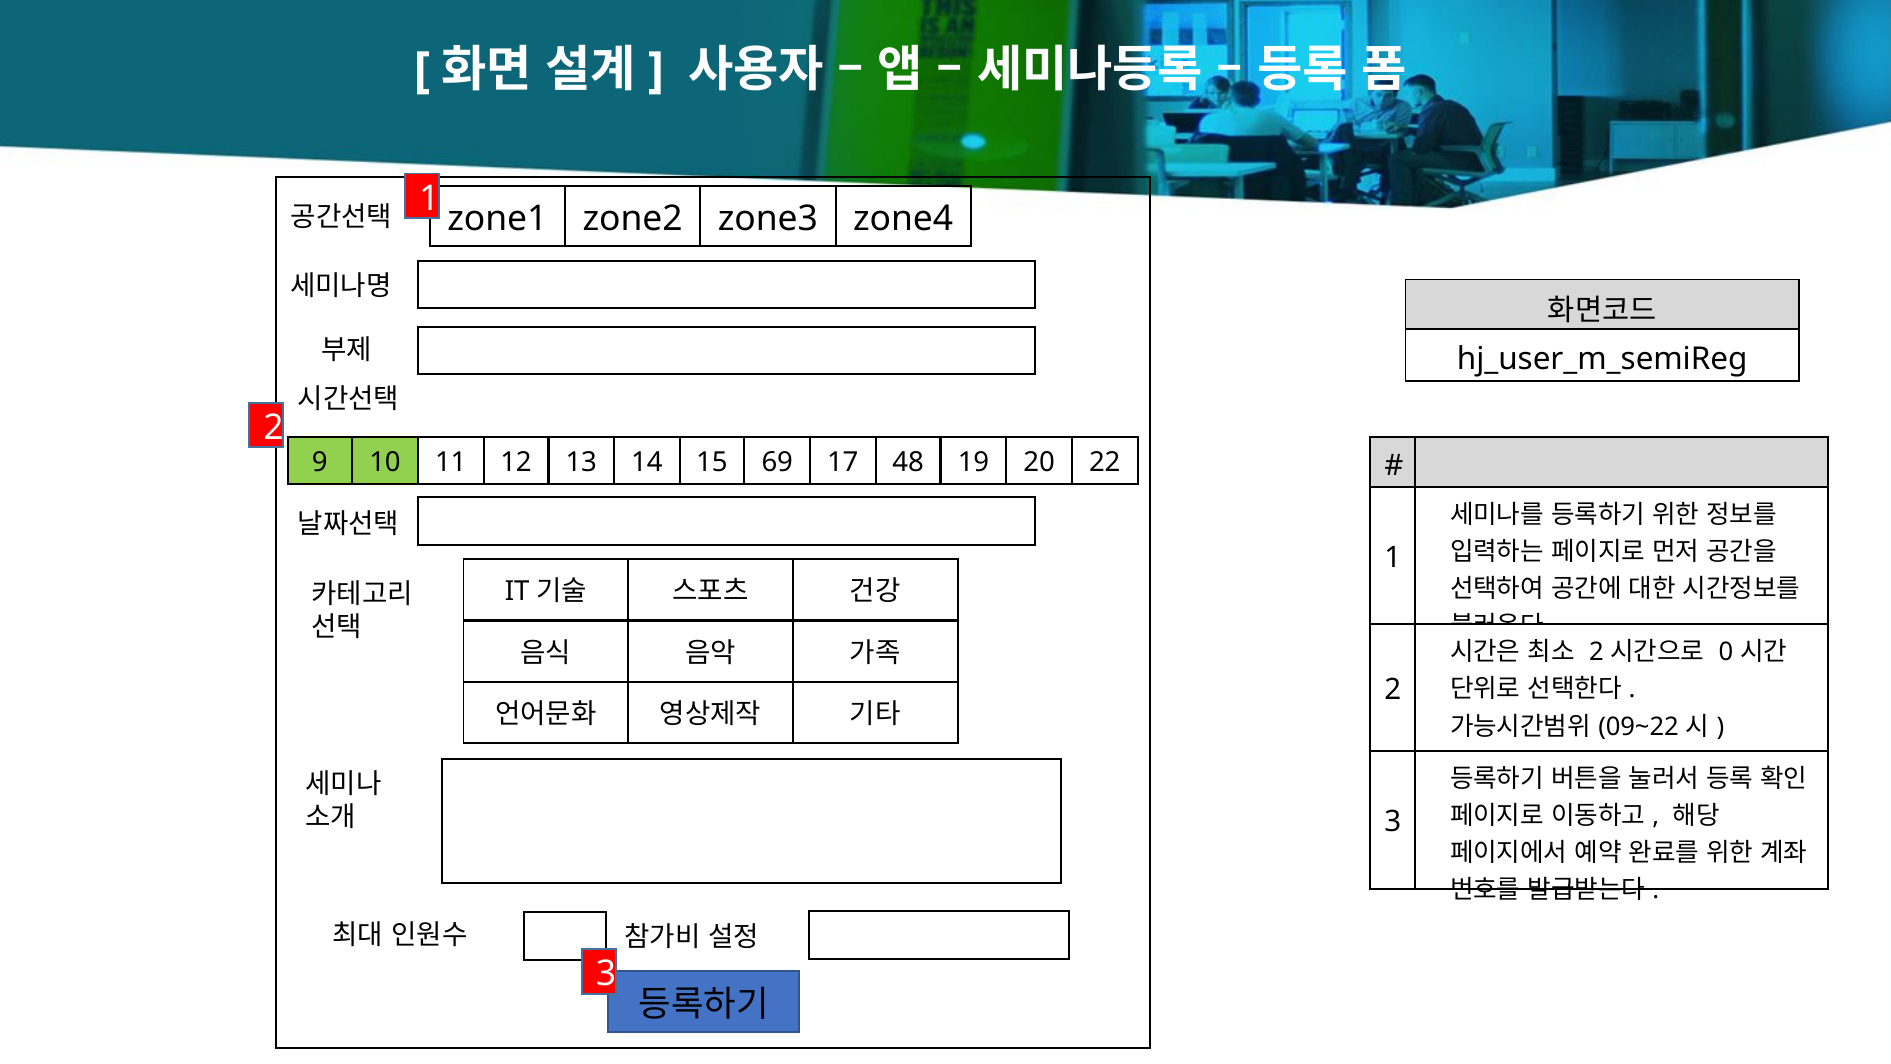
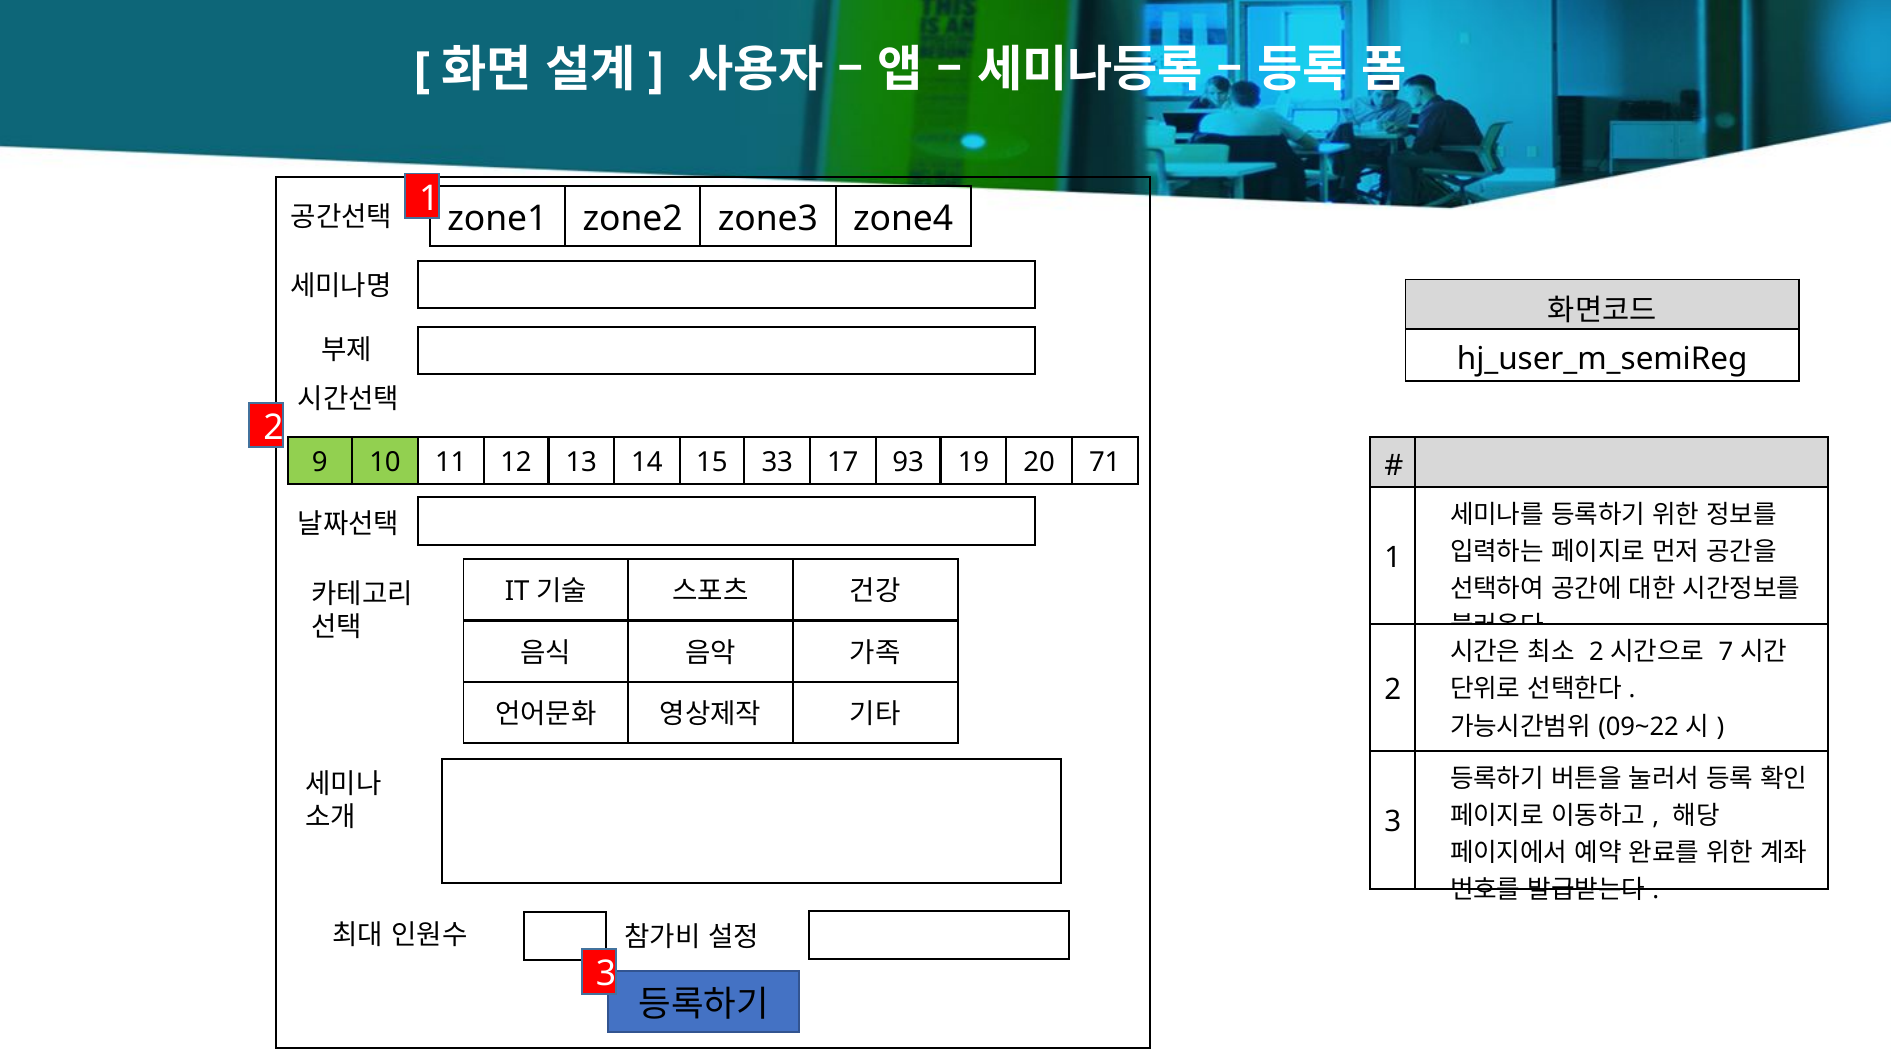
69: 69 -> 33
48: 48 -> 93
22: 22 -> 71
0: 0 -> 7
